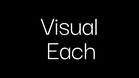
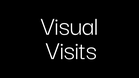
Each: Each -> Visits
